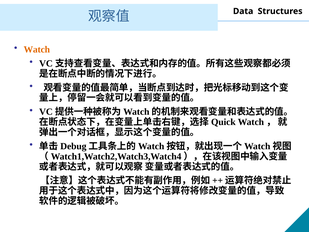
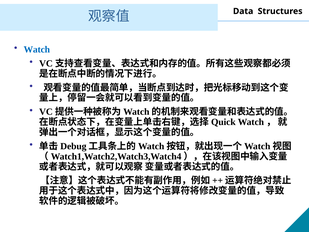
Watch colour: orange -> blue
